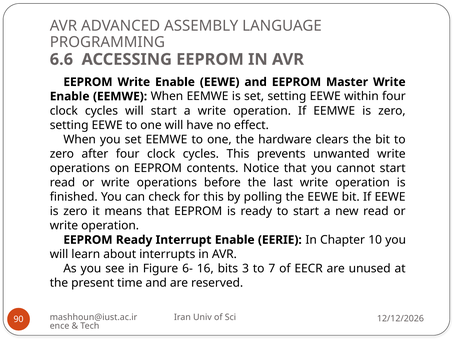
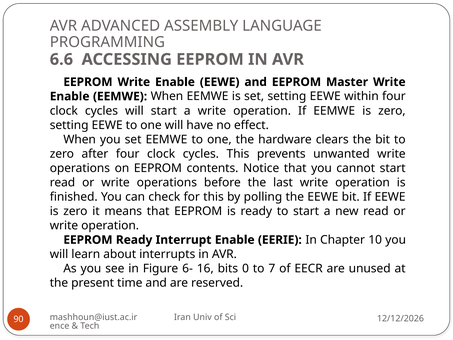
3: 3 -> 0
